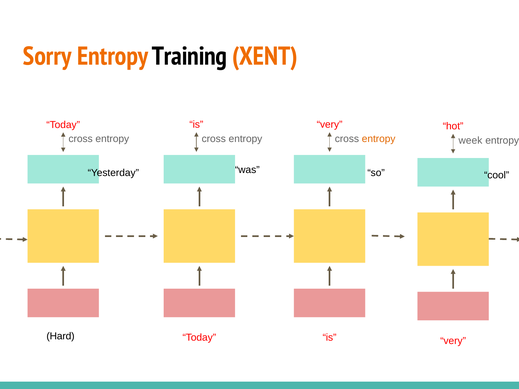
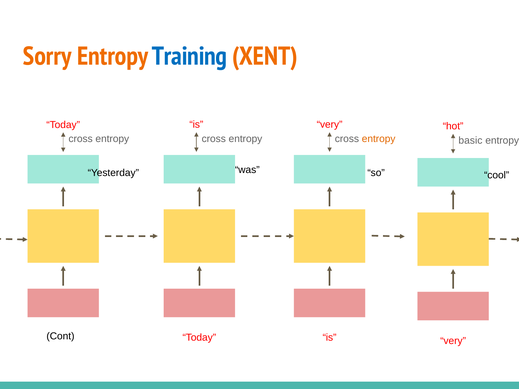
Training colour: black -> blue
week: week -> basic
Hard: Hard -> Cont
